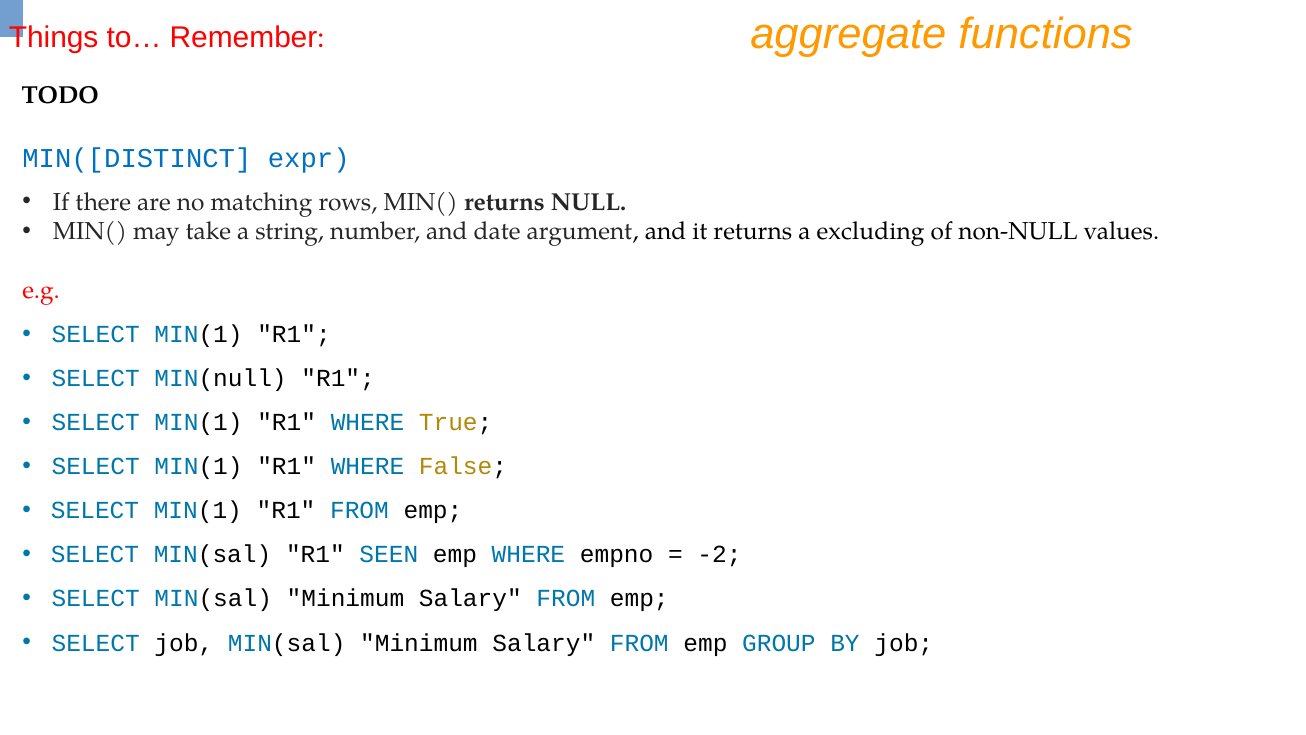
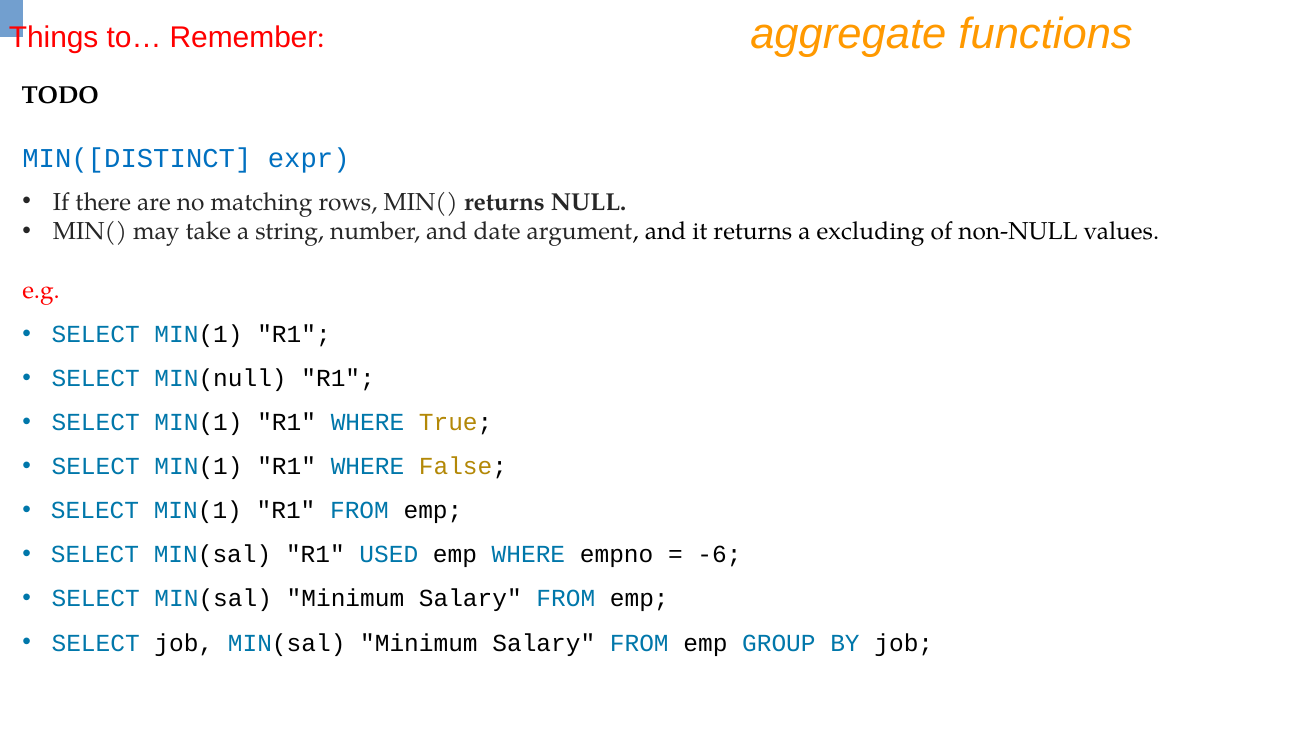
SEEN: SEEN -> USED
-2: -2 -> -6
